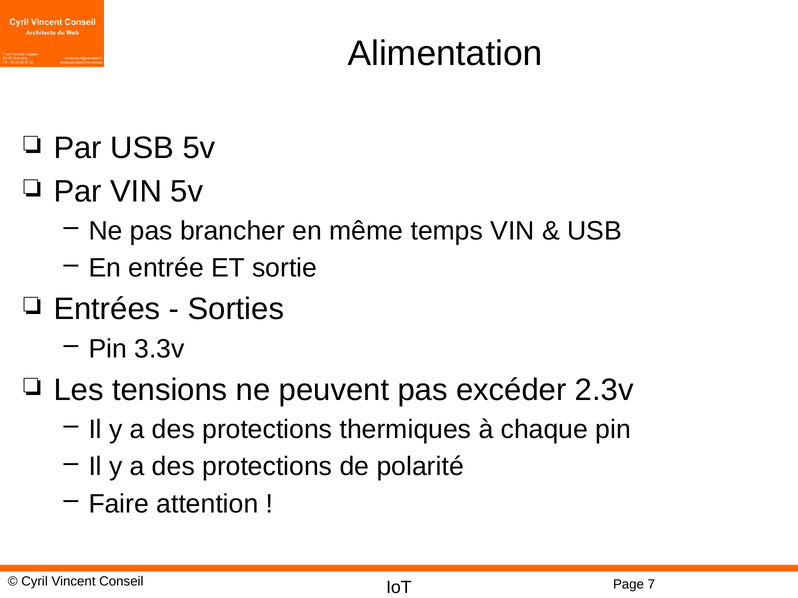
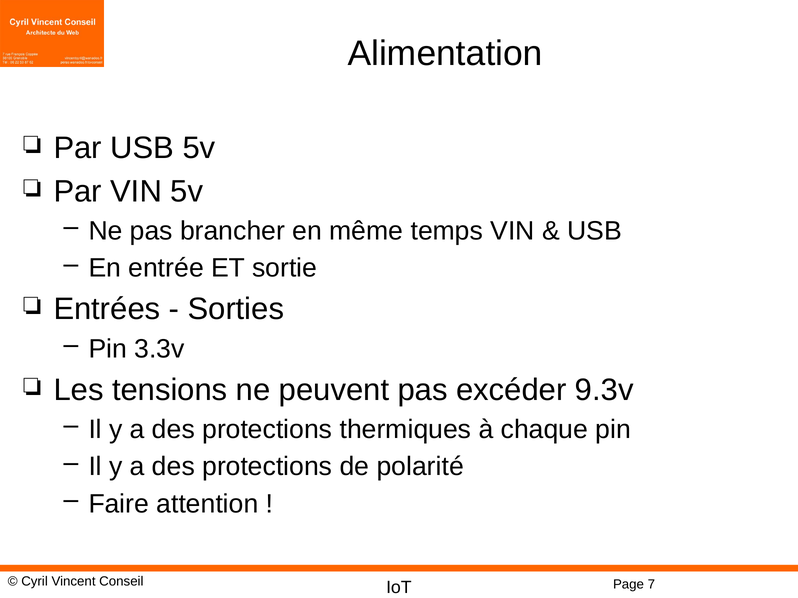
2.3v: 2.3v -> 9.3v
